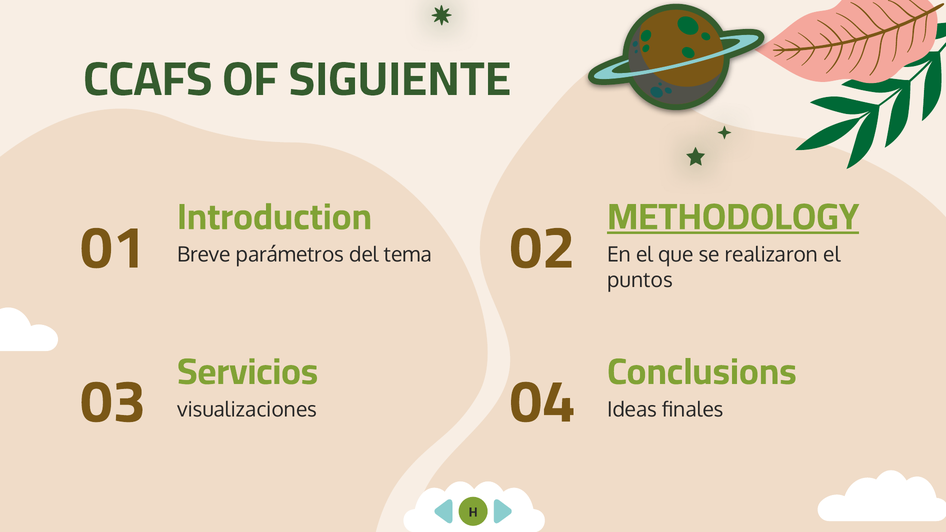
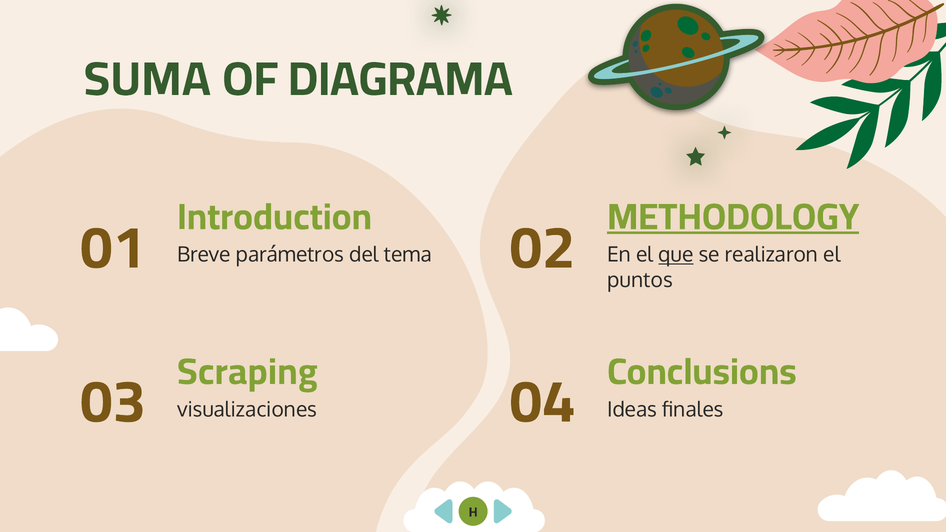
CCAFS: CCAFS -> SUMA
SIGUIENTE: SIGUIENTE -> DIAGRAMA
que underline: none -> present
Servicios: Servicios -> Scraping
